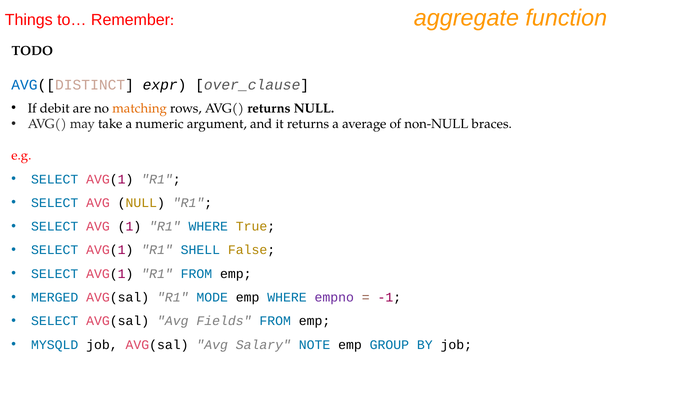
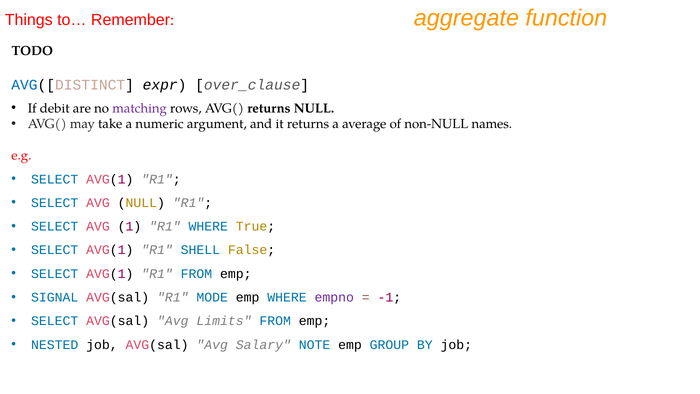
matching colour: orange -> purple
braces: braces -> names
MERGED: MERGED -> SIGNAL
Fields: Fields -> Limits
MYSQLD: MYSQLD -> NESTED
